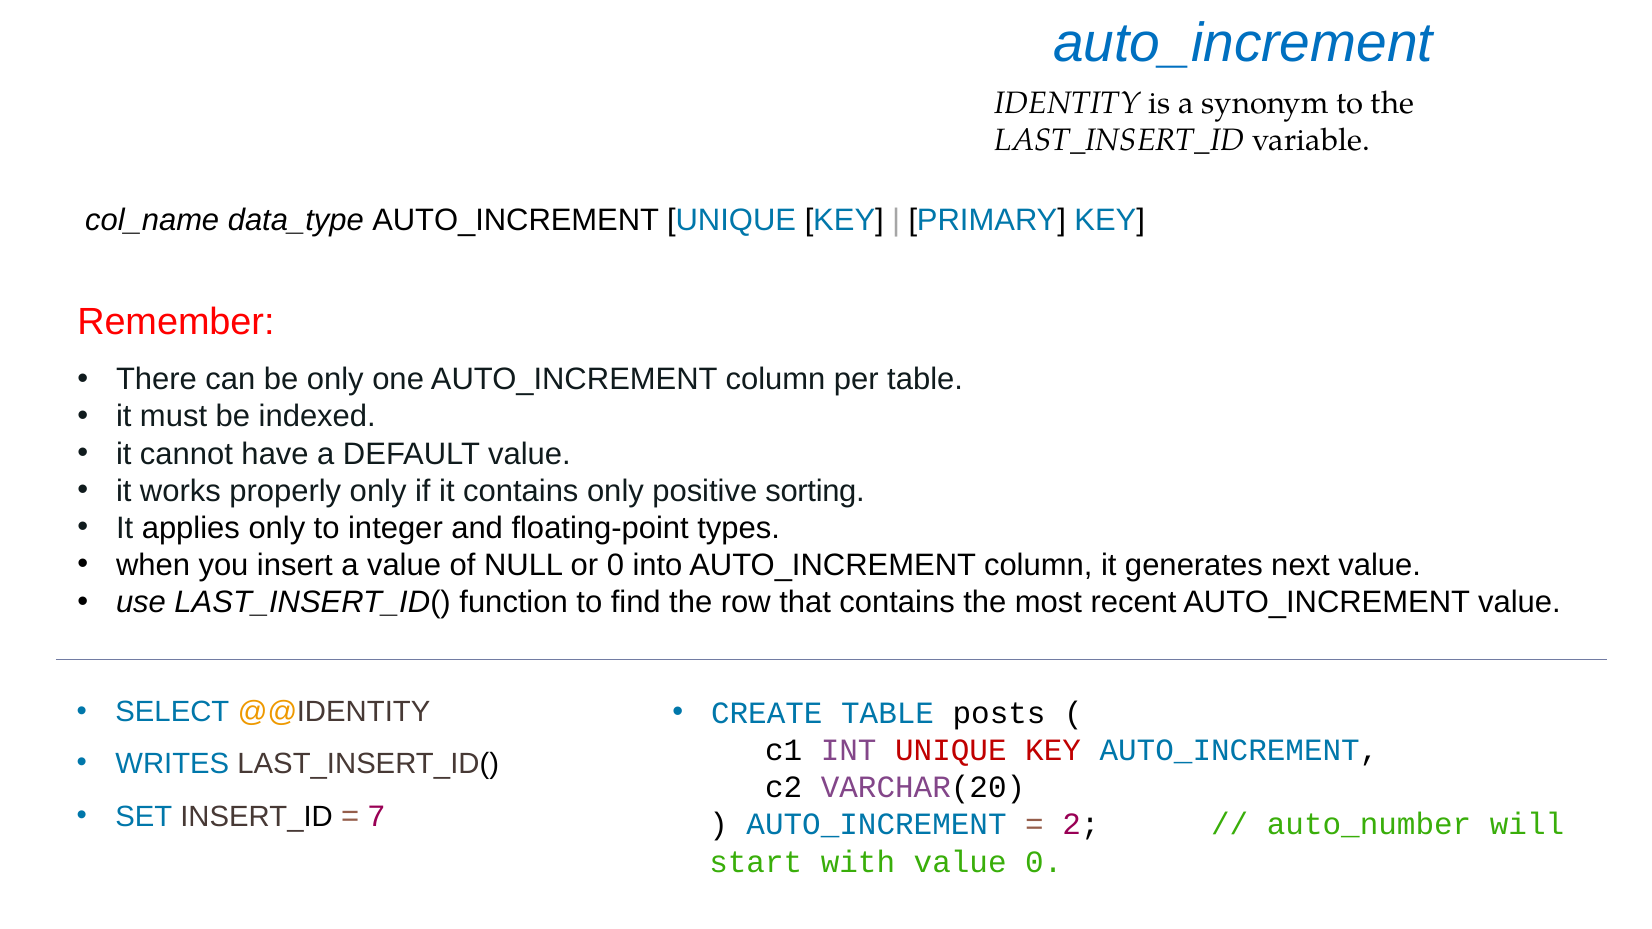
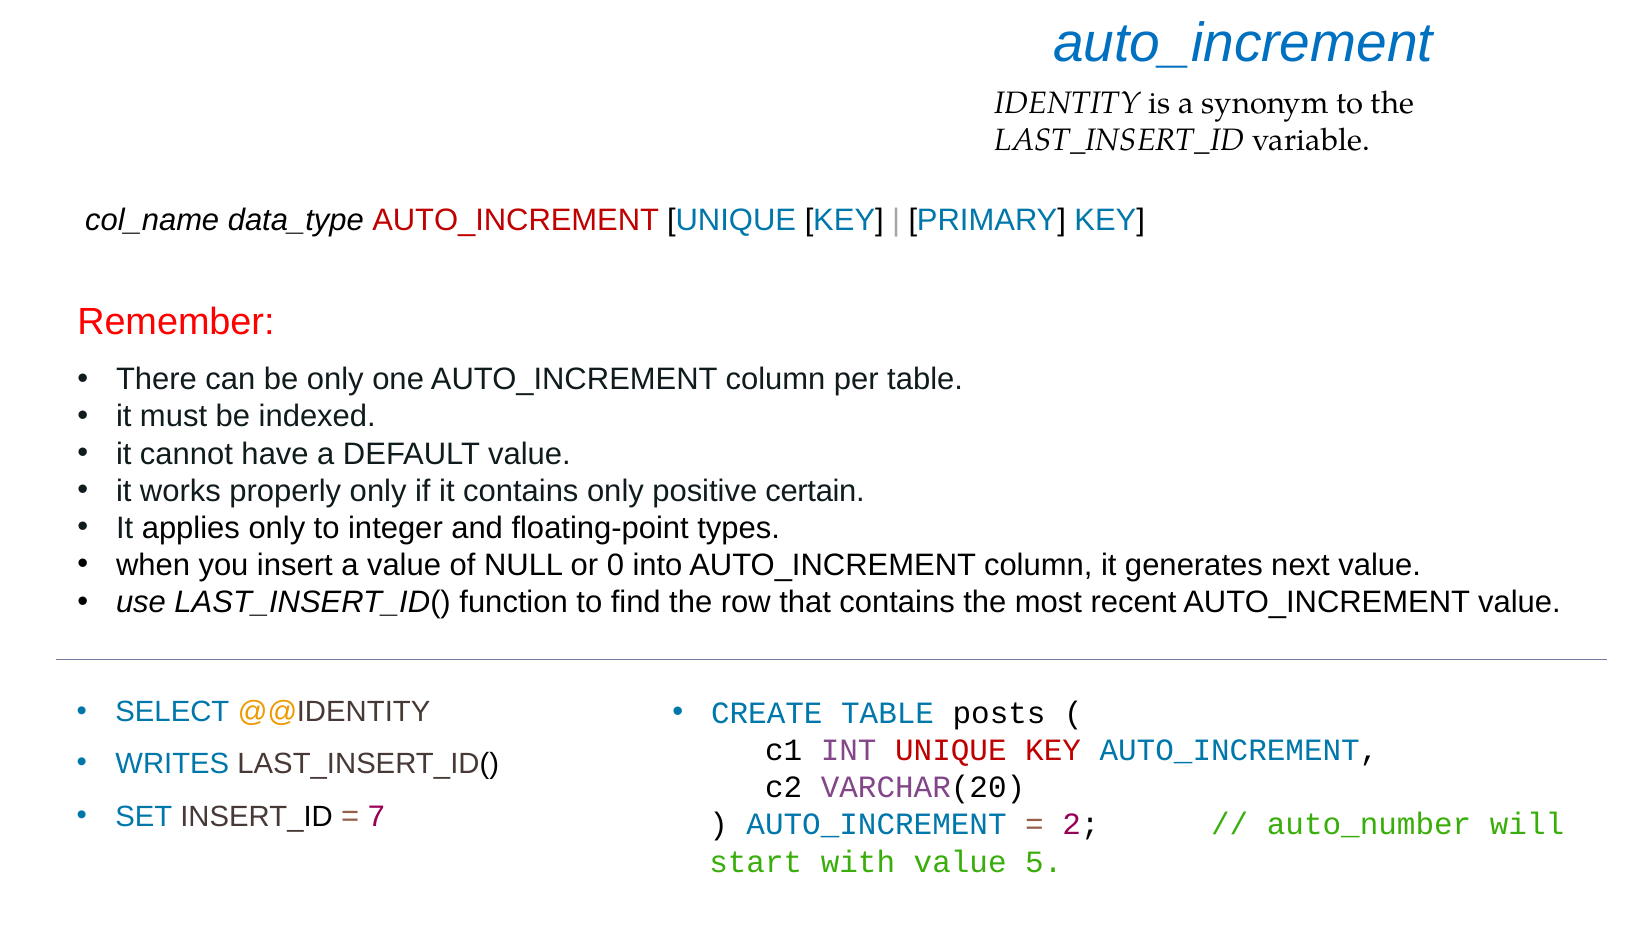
AUTO_INCREMENT at (516, 220) colour: black -> red
sorting: sorting -> certain
value 0: 0 -> 5
